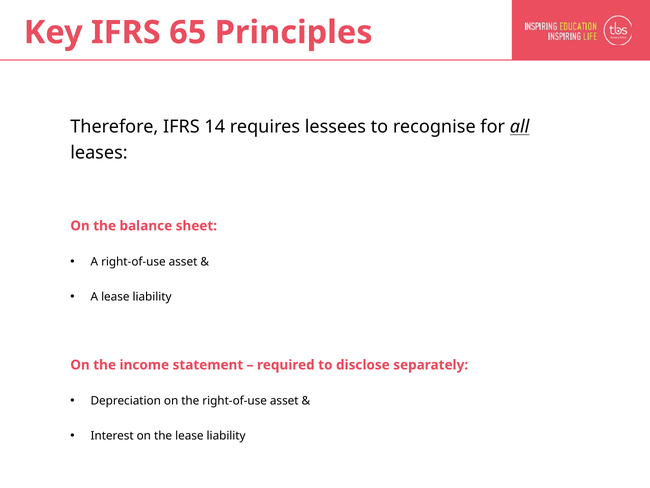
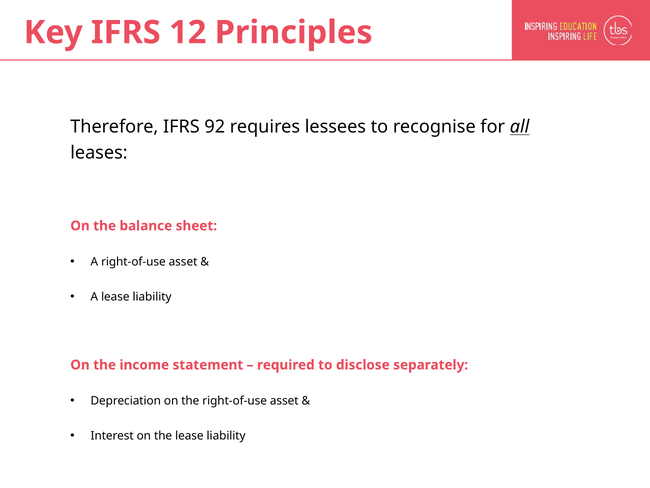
65: 65 -> 12
14: 14 -> 92
